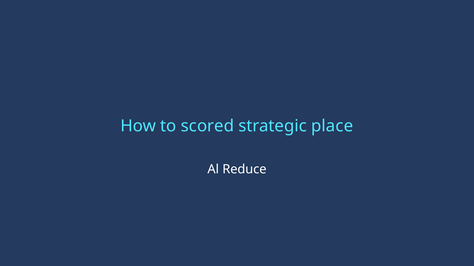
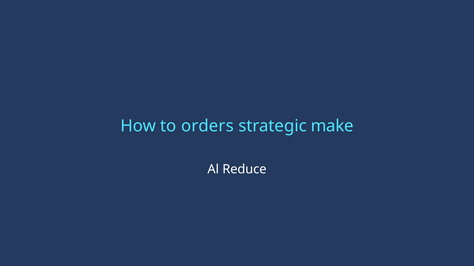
scored: scored -> orders
place: place -> make
